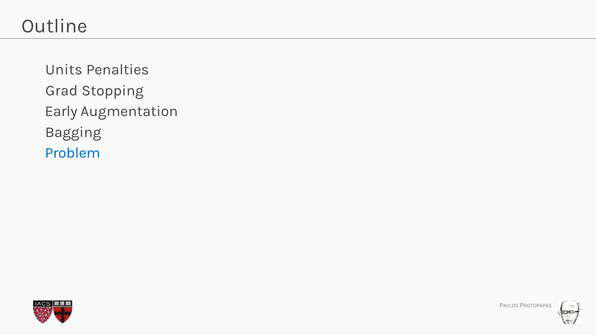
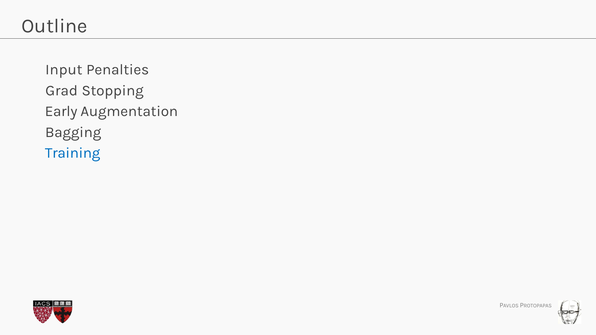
Units: Units -> Input
Problem: Problem -> Training
